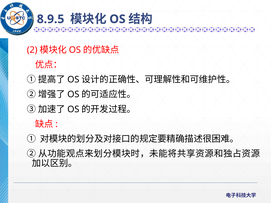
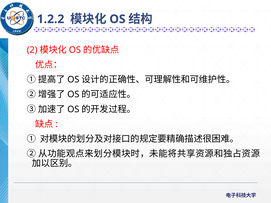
8.9.5: 8.9.5 -> 1.2.2
